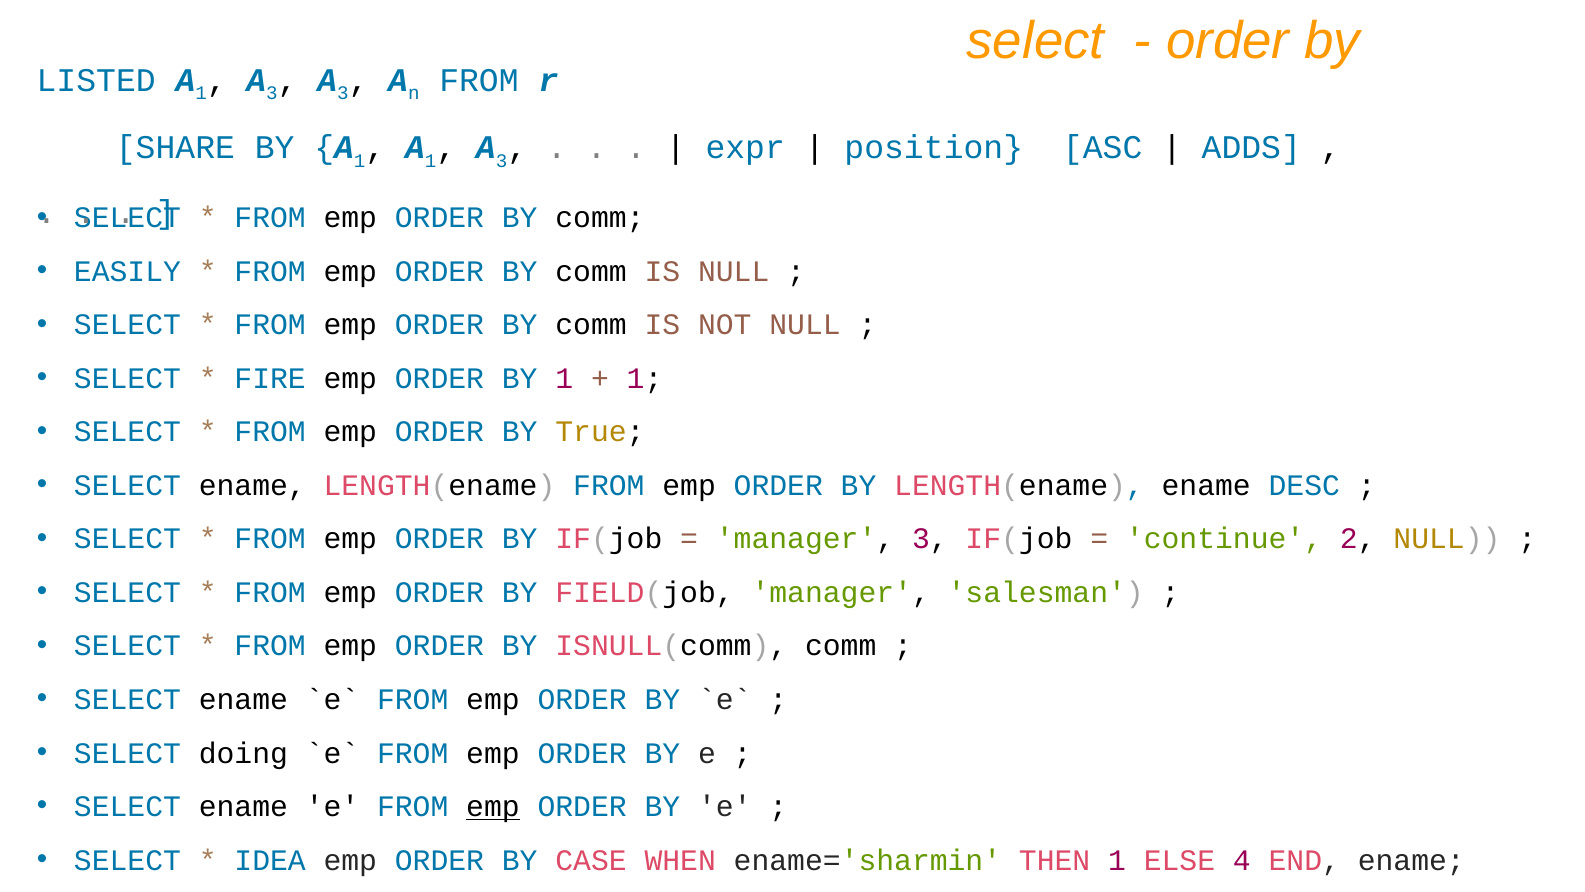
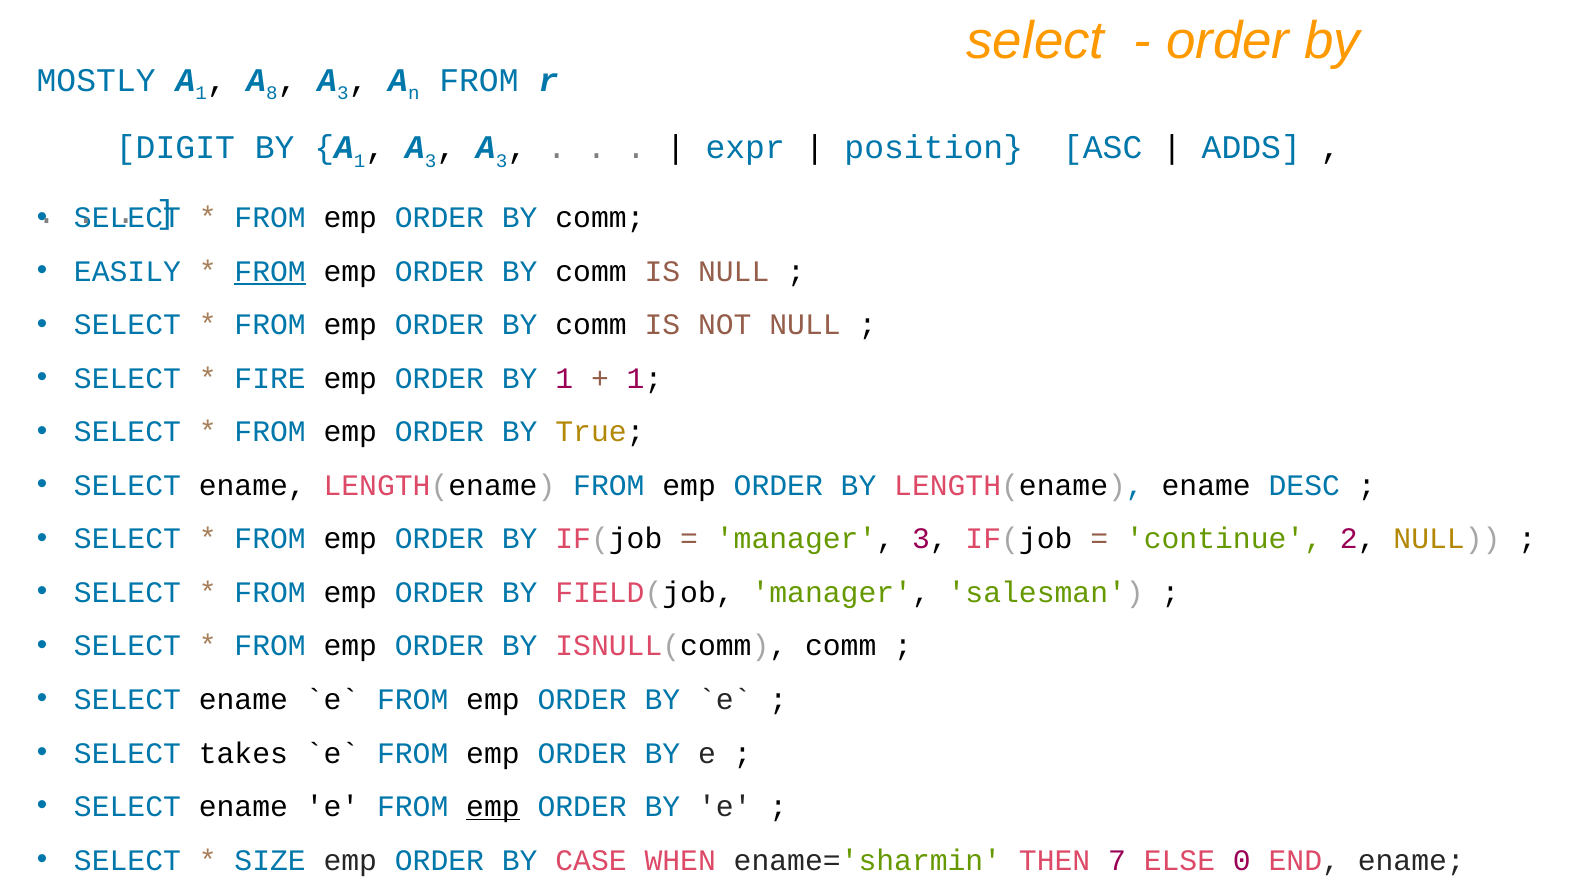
LISTED: LISTED -> MOSTLY
3 at (272, 93): 3 -> 8
SHARE: SHARE -> DIGIT
1 at (431, 161): 1 -> 3
FROM at (270, 271) underline: none -> present
doing: doing -> takes
IDEA: IDEA -> SIZE
THEN 1: 1 -> 7
4: 4 -> 0
